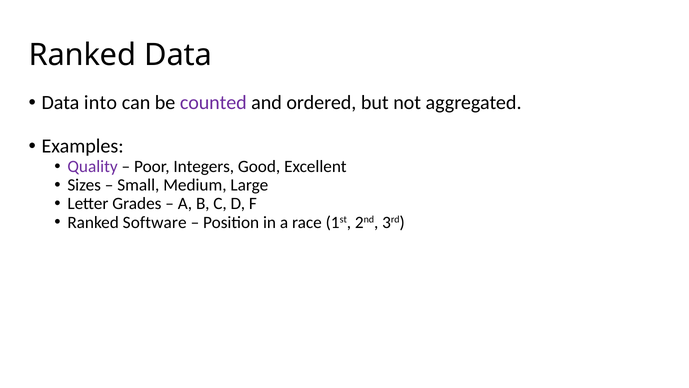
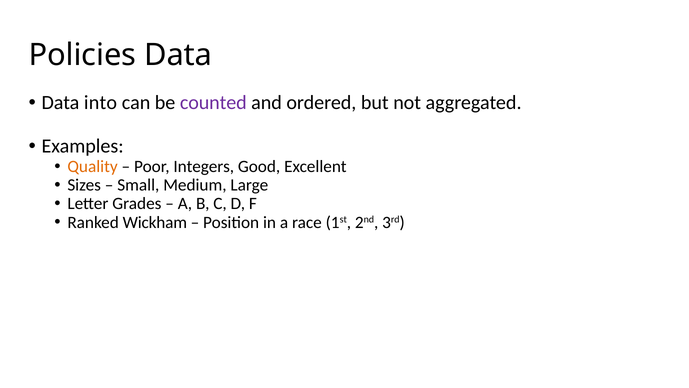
Ranked at (82, 55): Ranked -> Policies
Quality colour: purple -> orange
Software: Software -> Wickham
